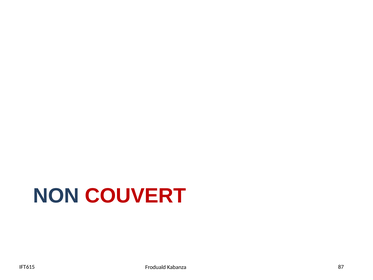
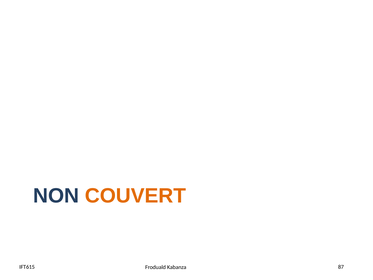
COUVERT colour: red -> orange
